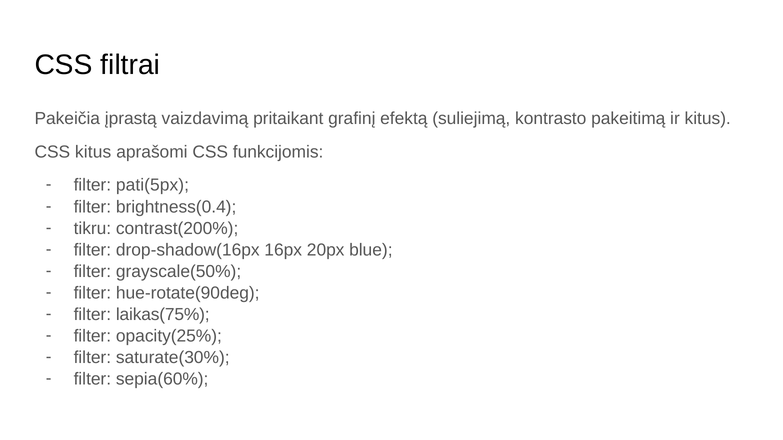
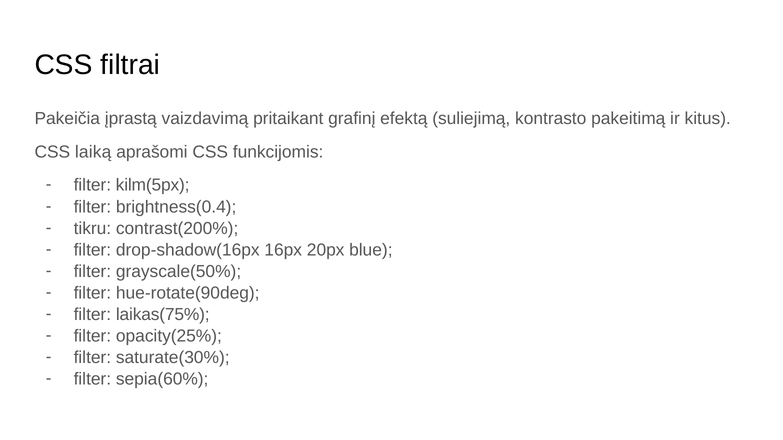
CSS kitus: kitus -> laiką
pati(5px: pati(5px -> kilm(5px
